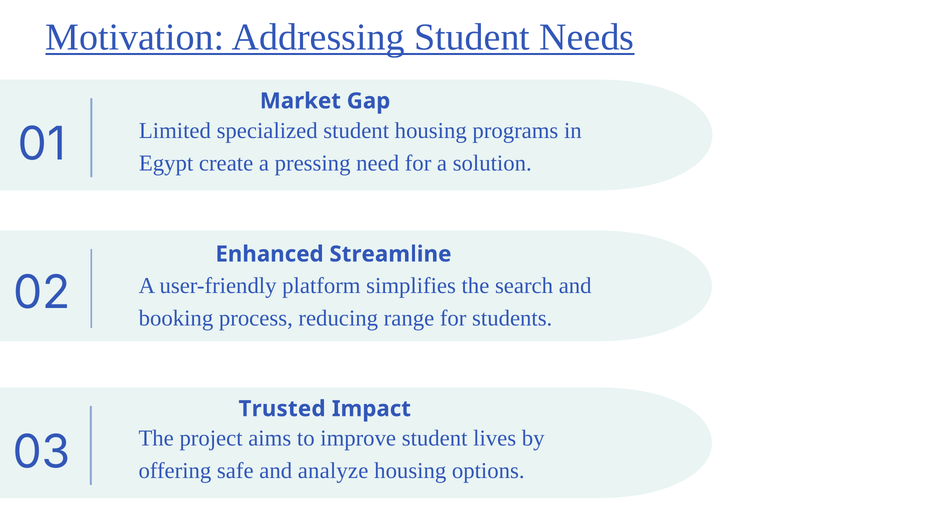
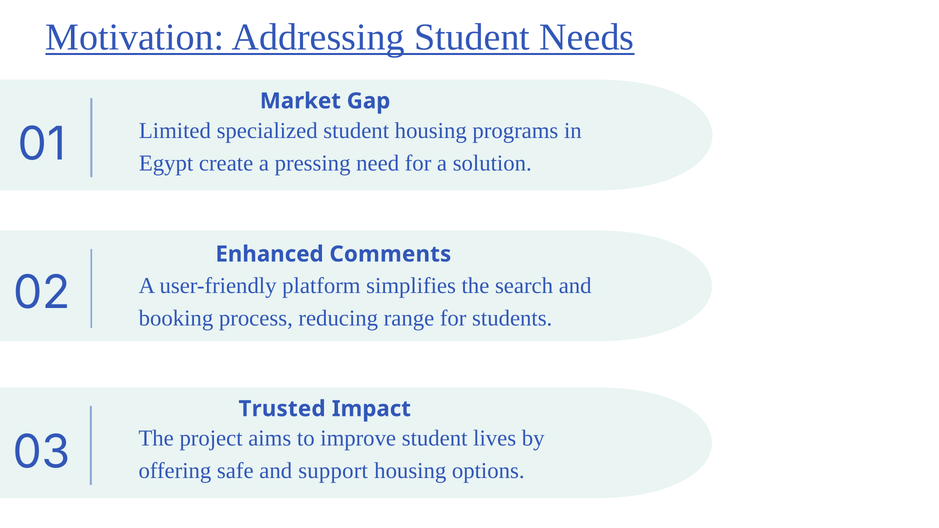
Streamline: Streamline -> Comments
analyze: analyze -> support
